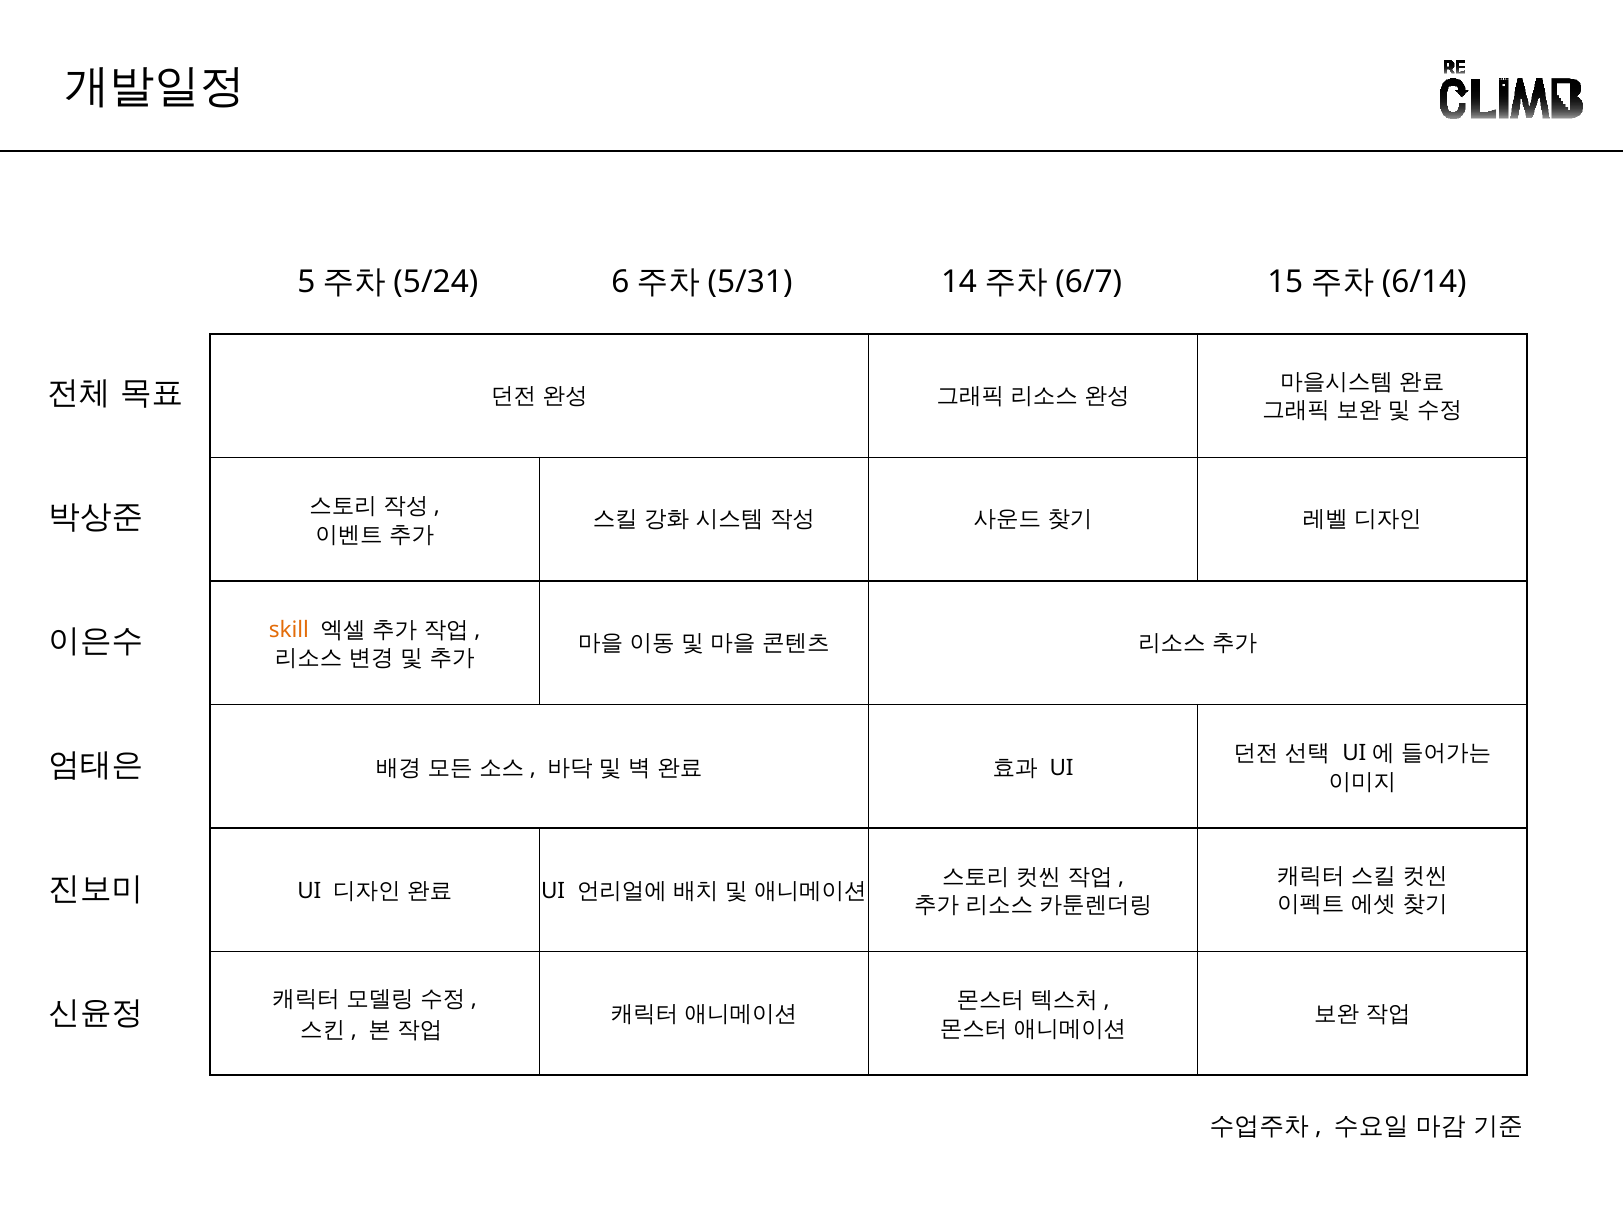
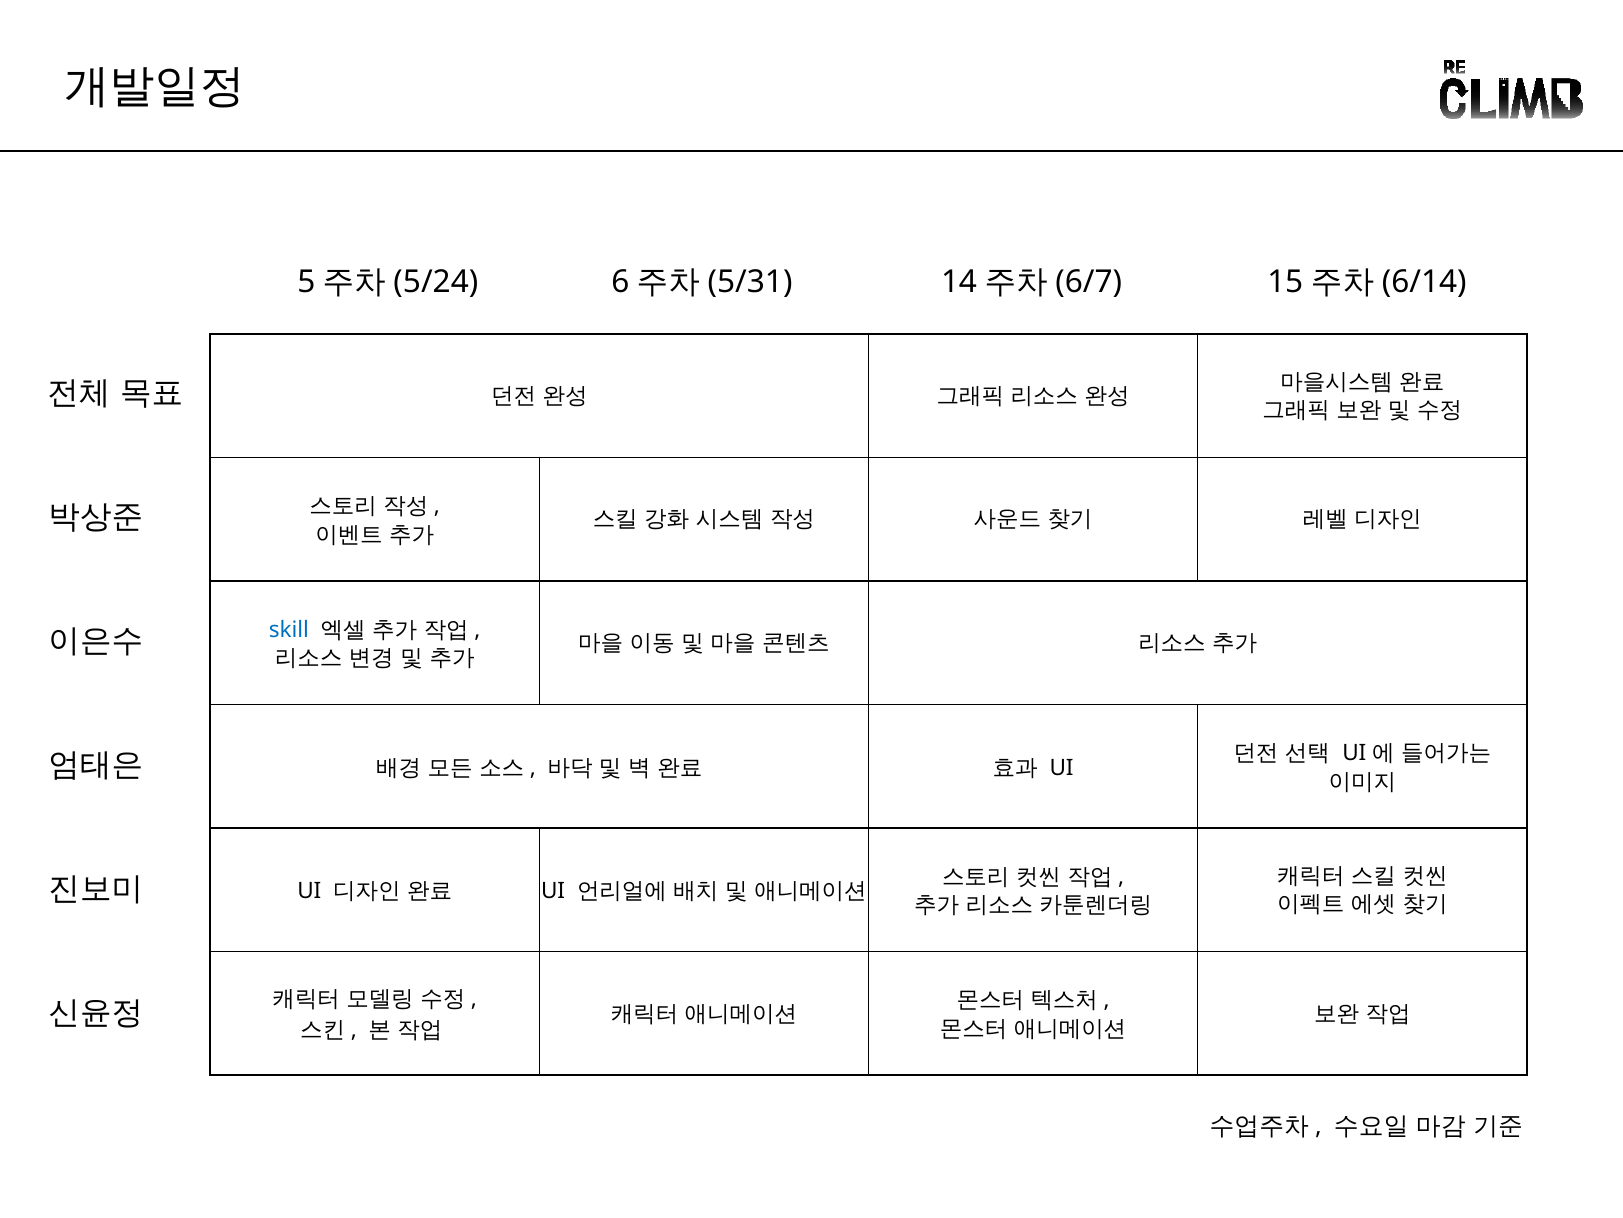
skill colour: orange -> blue
